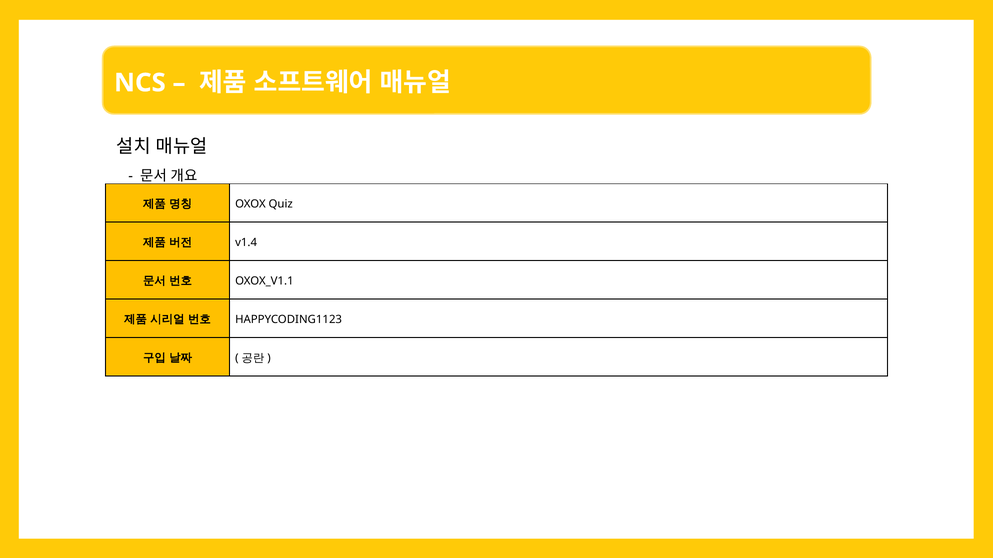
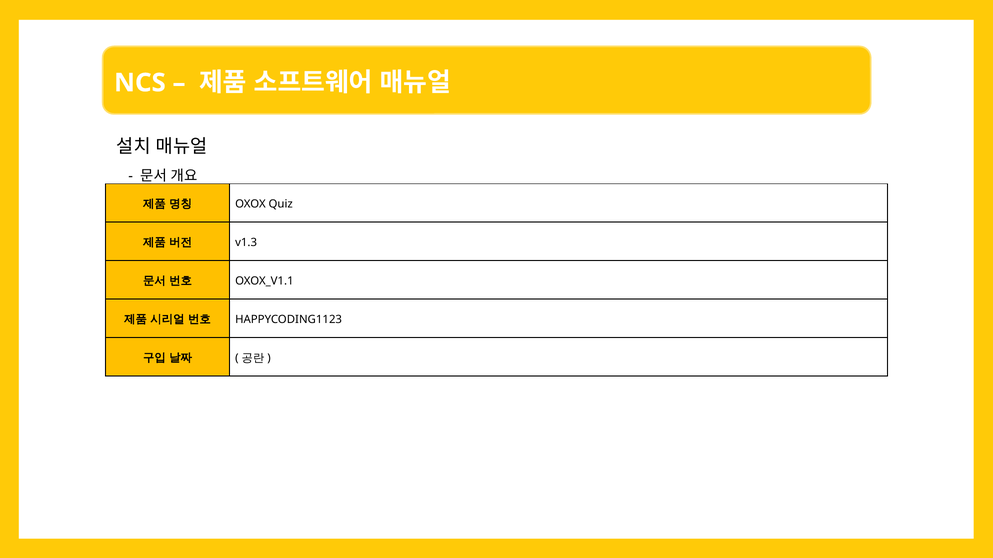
v1.4: v1.4 -> v1.3
